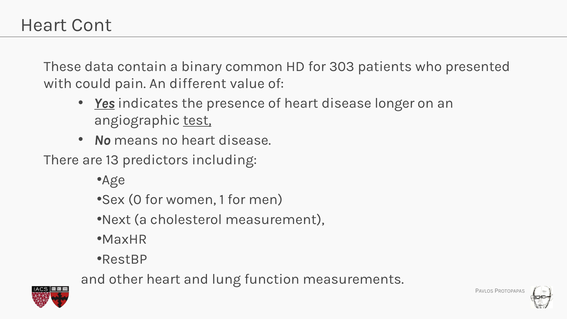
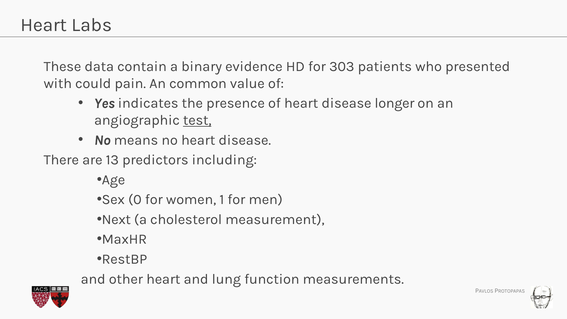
Cont: Cont -> Labs
common: common -> evidence
different: different -> common
Yes underline: present -> none
